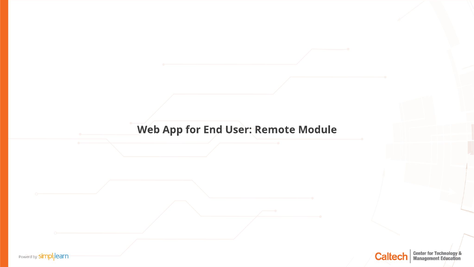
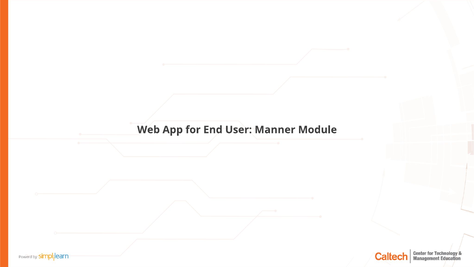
Remote: Remote -> Manner
